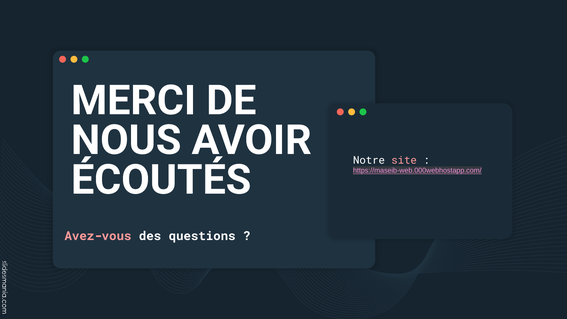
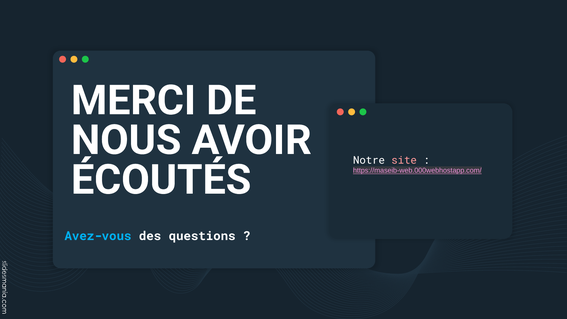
Avez-vous colour: pink -> light blue
